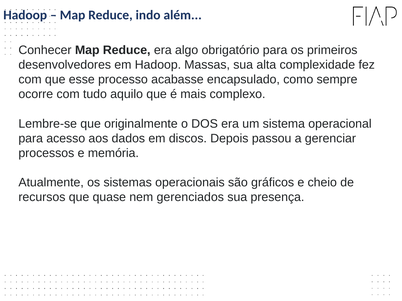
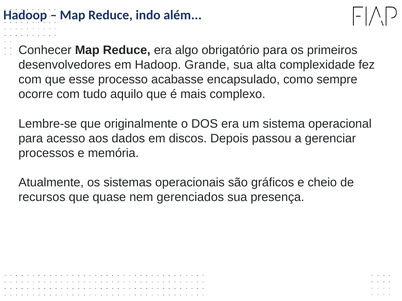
Massas: Massas -> Grande
